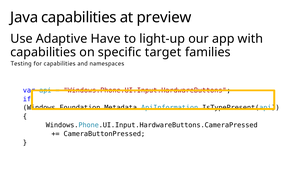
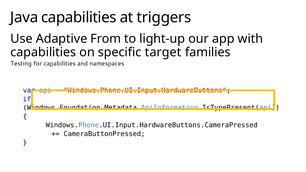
preview: preview -> triggers
Have: Have -> From
